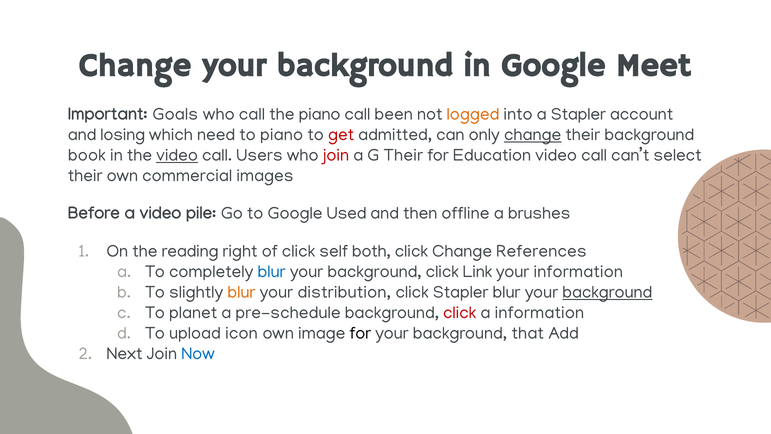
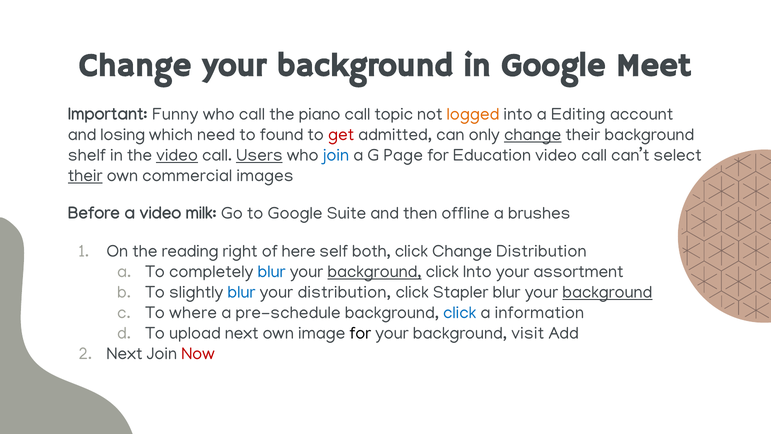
Goals: Goals -> Funny
been: been -> topic
a Stapler: Stapler -> Editing
to piano: piano -> found
book: book -> shelf
Users underline: none -> present
join at (336, 155) colour: red -> blue
G Their: Their -> Page
their at (85, 175) underline: none -> present
pile: pile -> milk
Used: Used -> Suite
of click: click -> here
Change References: References -> Distribution
background at (374, 271) underline: none -> present
click Link: Link -> Into
your information: information -> assortment
blur at (241, 292) colour: orange -> blue
planet: planet -> where
click at (460, 312) colour: red -> blue
upload icon: icon -> next
that: that -> visit
Now colour: blue -> red
